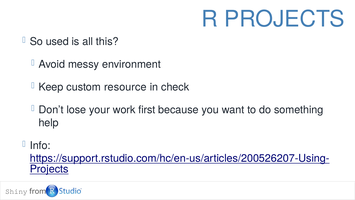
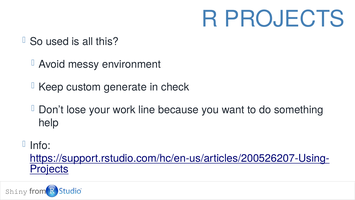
resource: resource -> generate
first: first -> line
